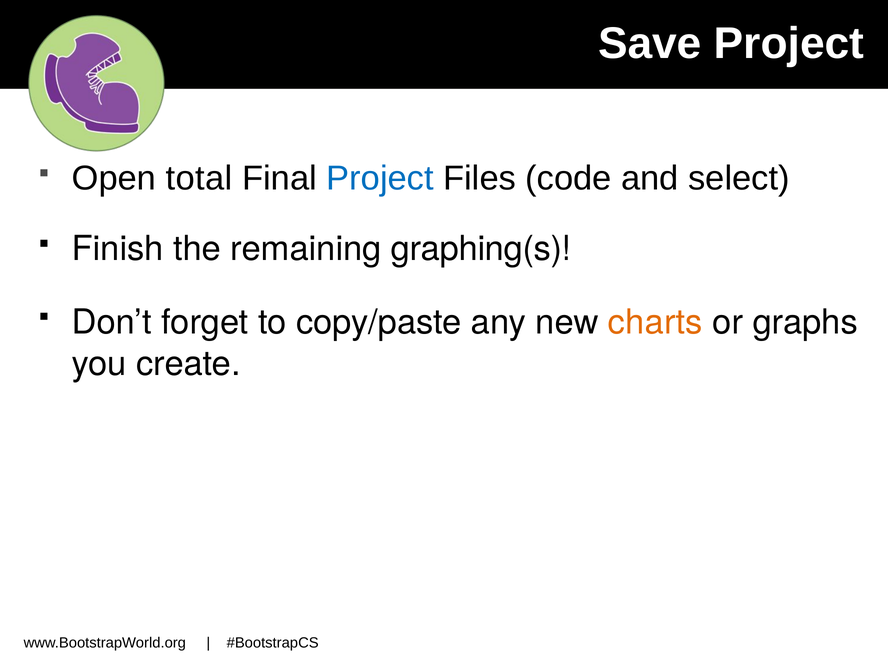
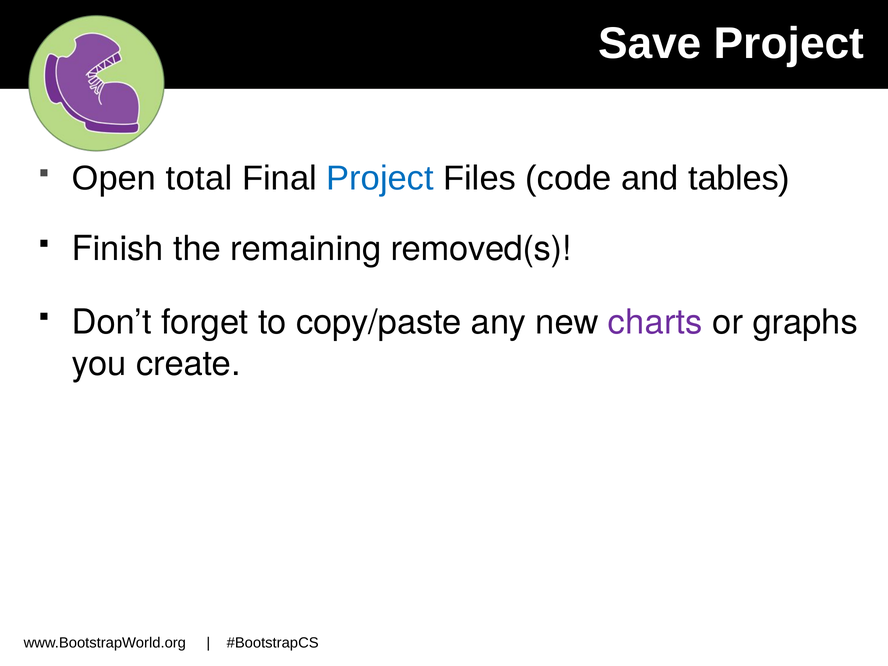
select: select -> tables
graphing(s: graphing(s -> removed(s
charts colour: orange -> purple
